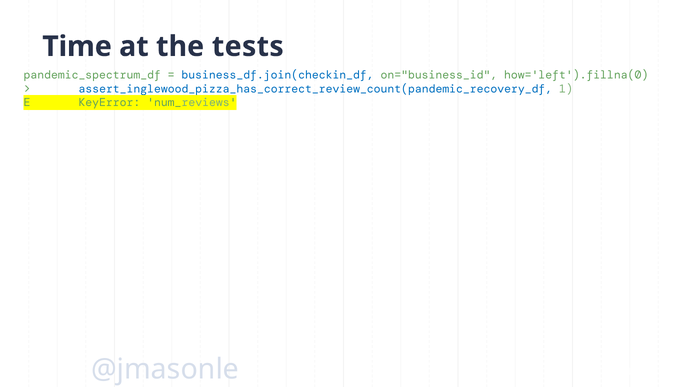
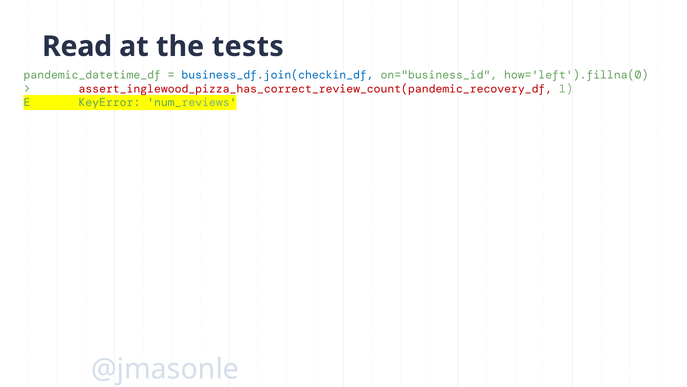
Time: Time -> Read
pandemic_spectrum_df: pandemic_spectrum_df -> pandemic_datetime_df
assert_inglewood_pizza_has_correct_review_count(pandemic_recovery_df colour: blue -> red
